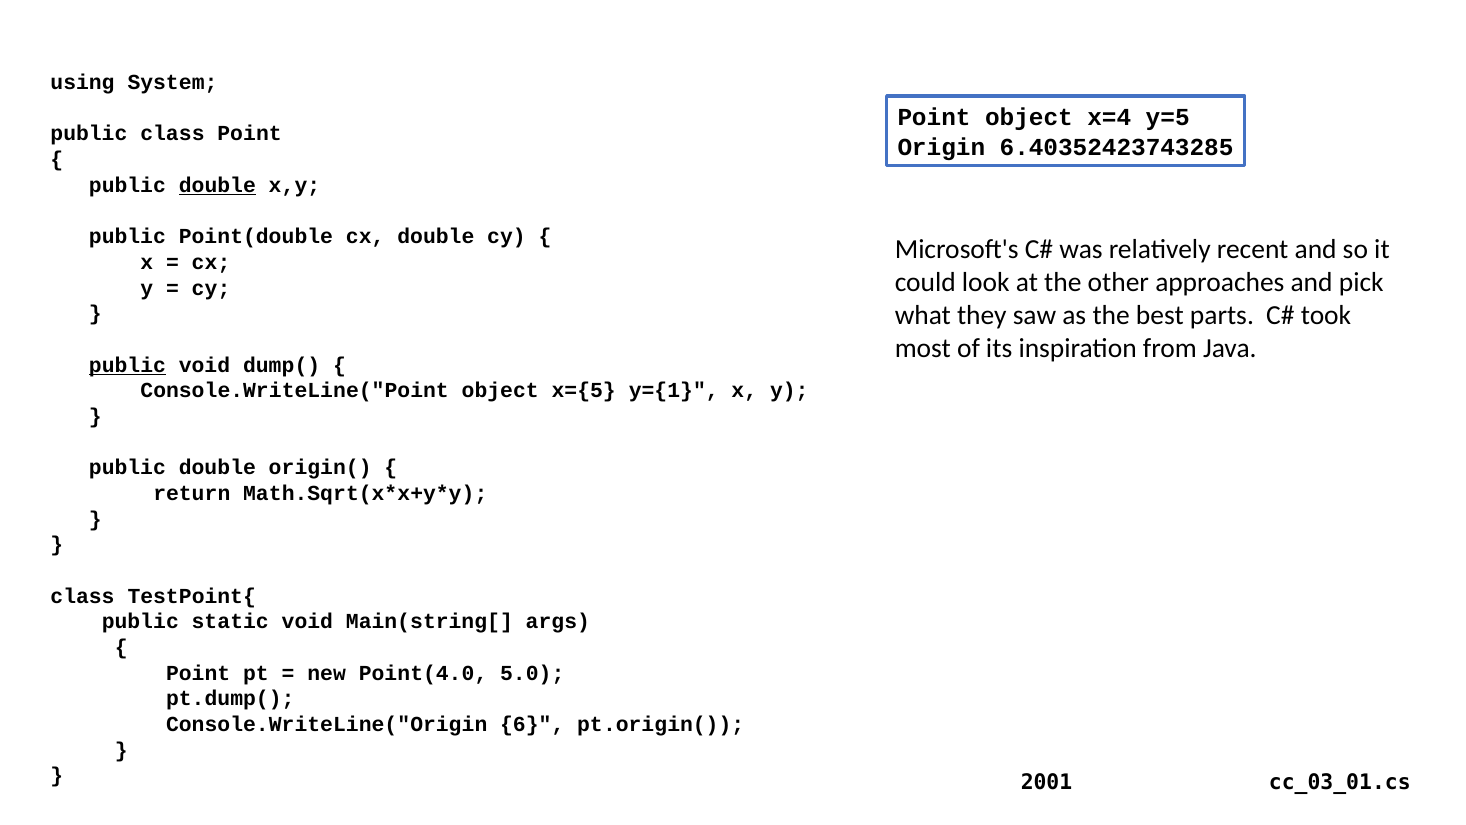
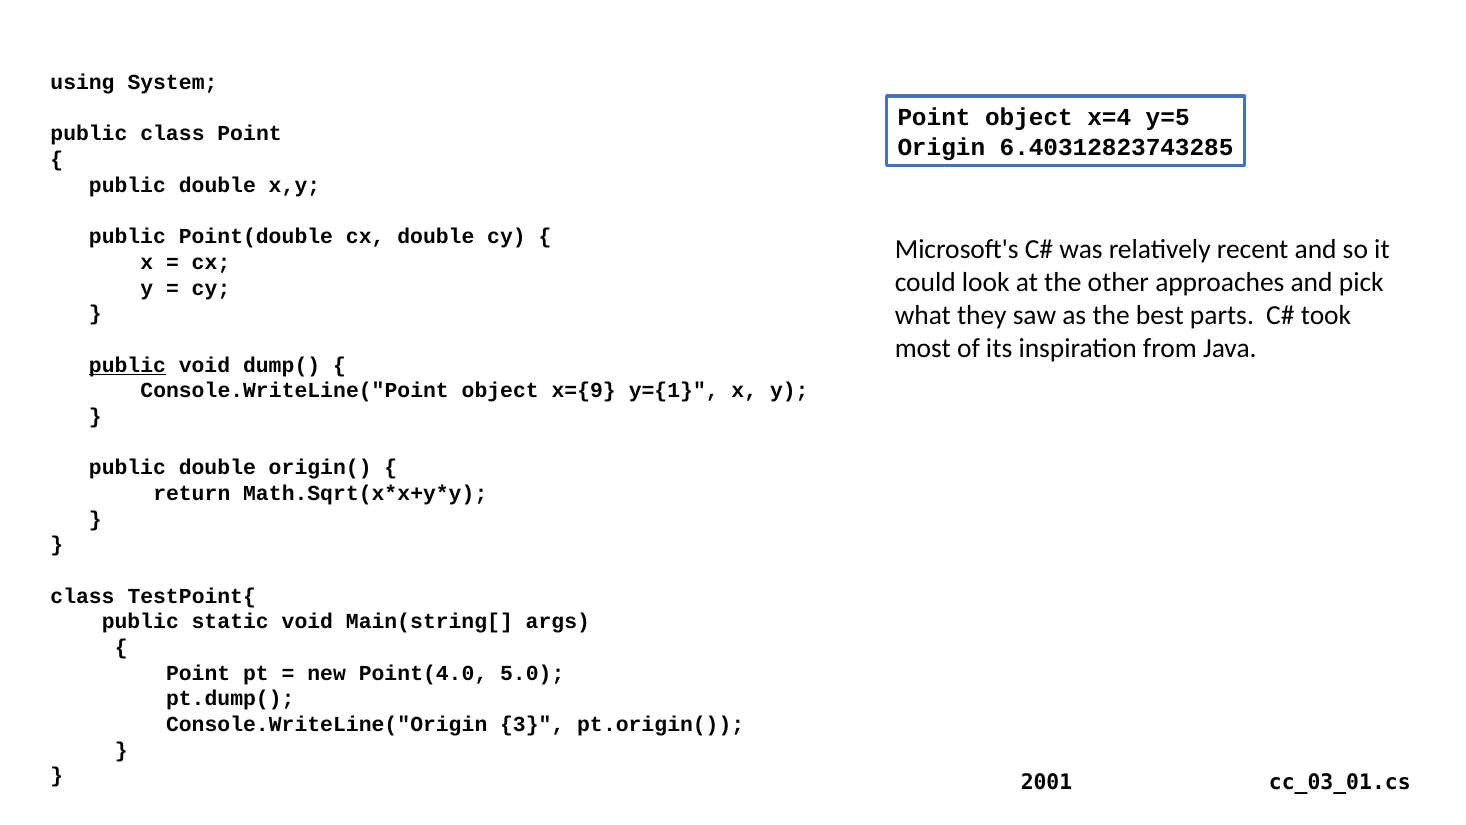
6.40352423743285: 6.40352423743285 -> 6.40312823743285
double at (217, 185) underline: present -> none
x={5: x={5 -> x={9
6: 6 -> 3
